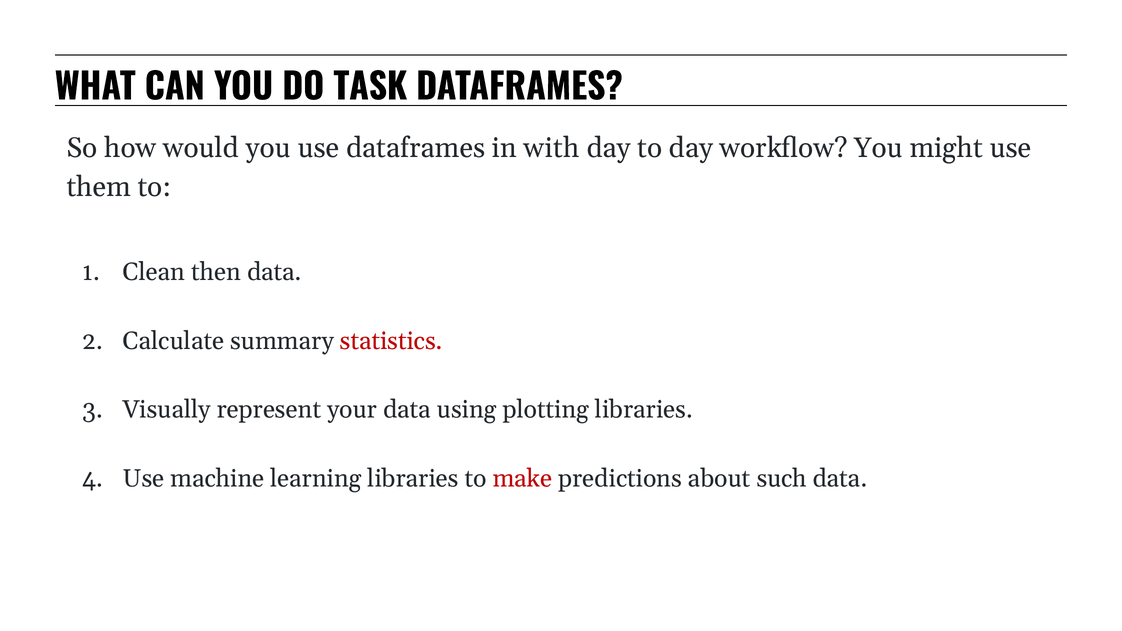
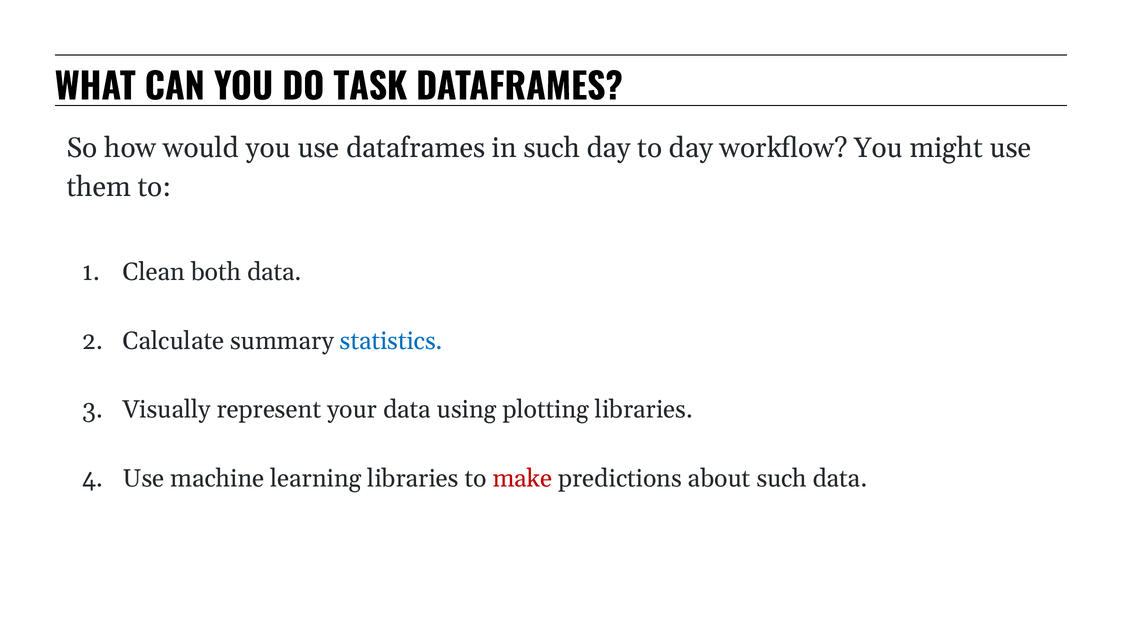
in with: with -> such
then: then -> both
statistics colour: red -> blue
